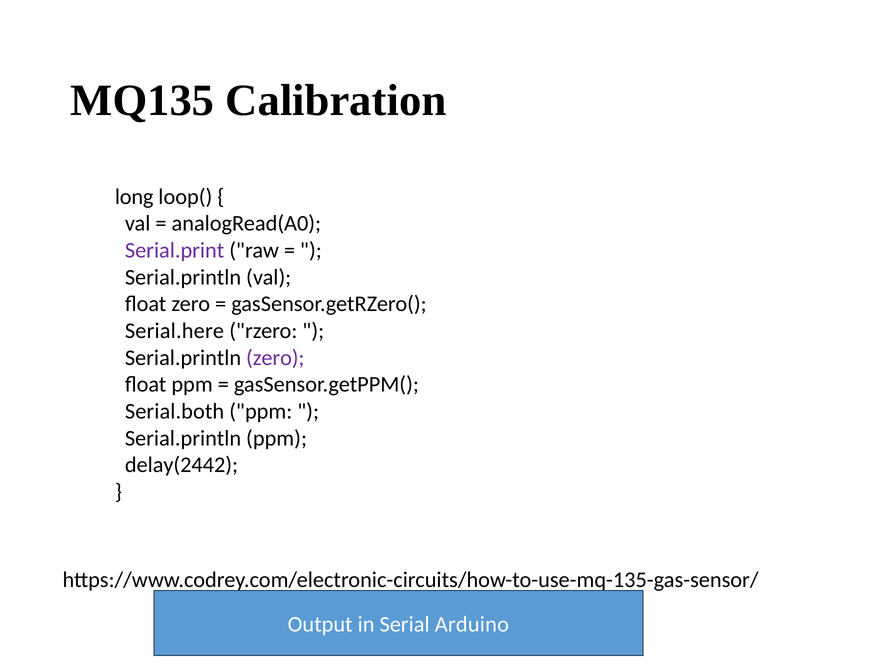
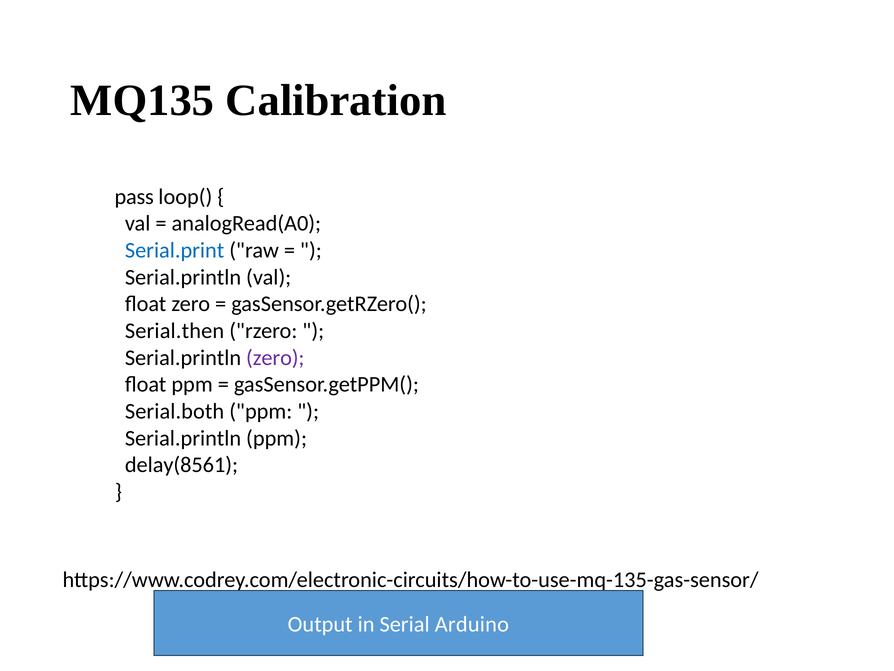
long: long -> pass
Serial.print colour: purple -> blue
Serial.here: Serial.here -> Serial.then
delay(2442: delay(2442 -> delay(8561
